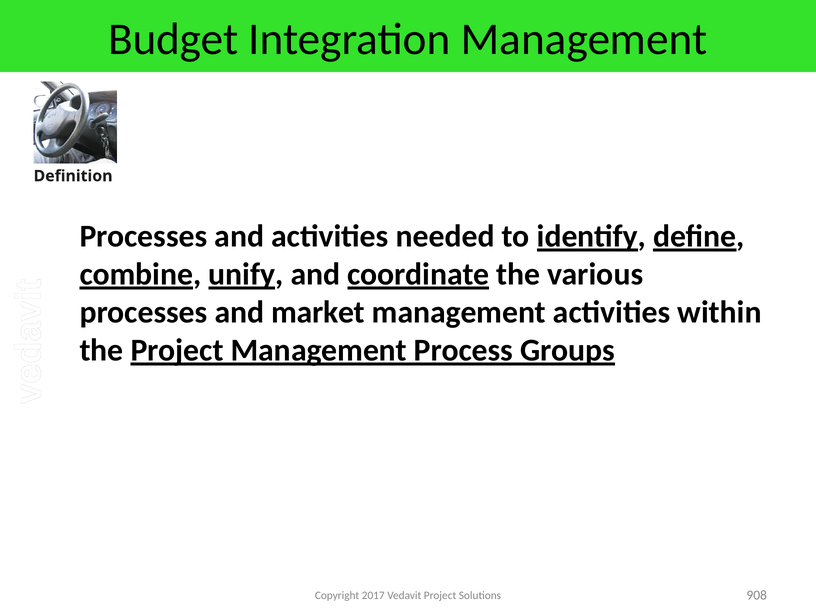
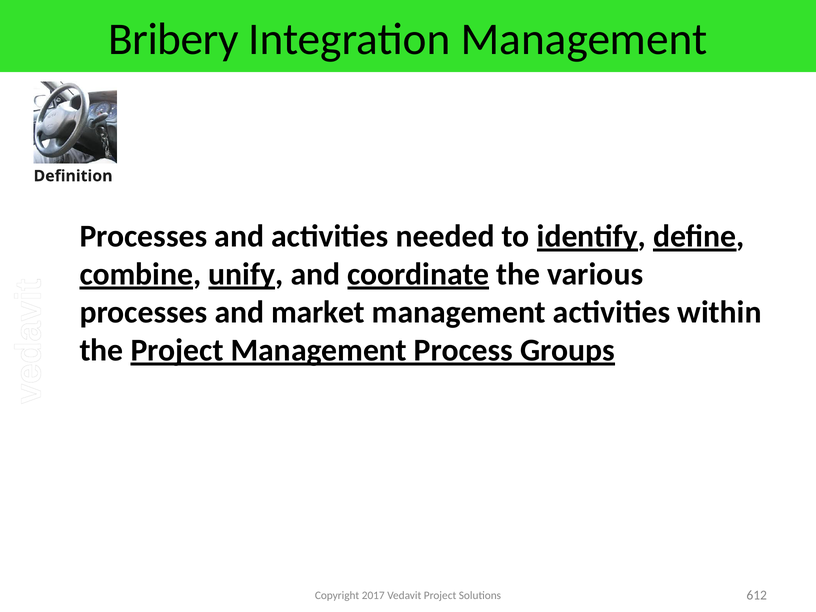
Budget: Budget -> Bribery
908: 908 -> 612
